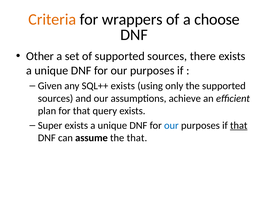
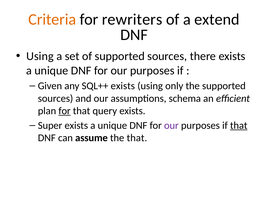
wrappers: wrappers -> rewriters
choose: choose -> extend
Other at (40, 56): Other -> Using
achieve: achieve -> schema
for at (65, 111) underline: none -> present
our at (171, 125) colour: blue -> purple
